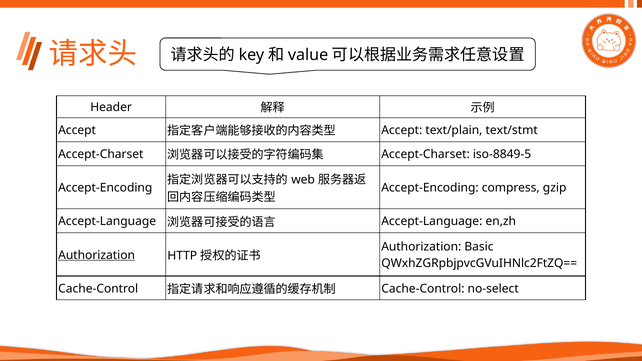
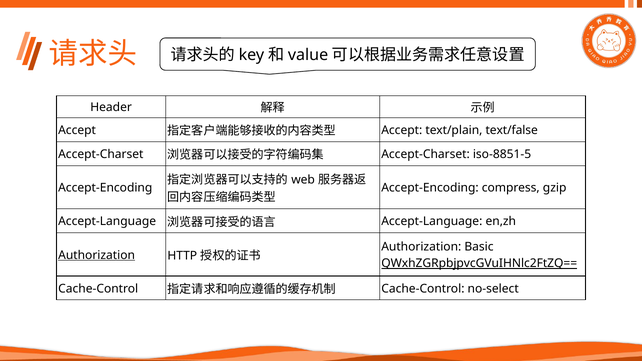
text/stmt: text/stmt -> text/false
iso-8849-5: iso-8849-5 -> iso-8851-5
QWxhZGRpbjpvcGVuIHNlc2FtZQ== underline: none -> present
